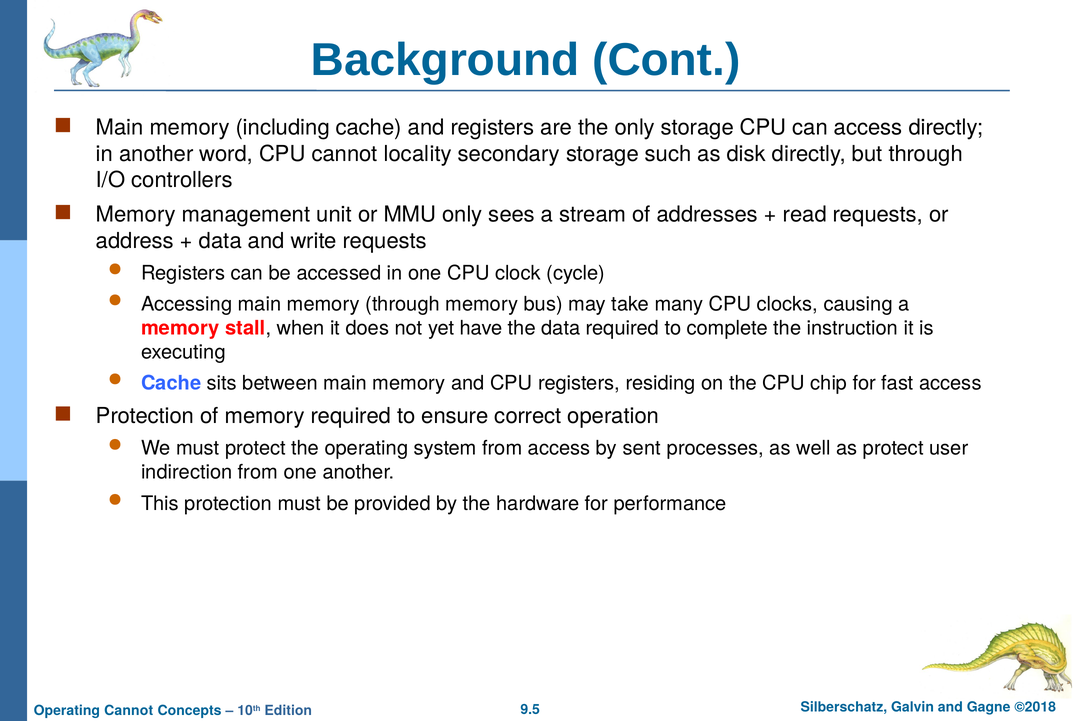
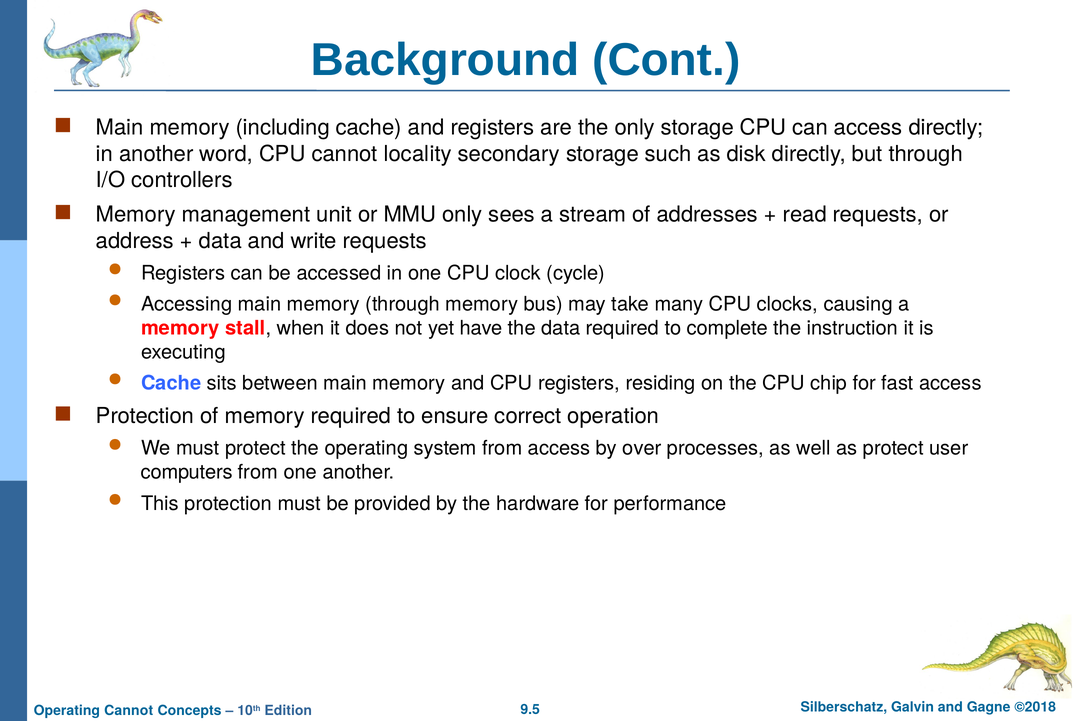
sent: sent -> over
indirection: indirection -> computers
